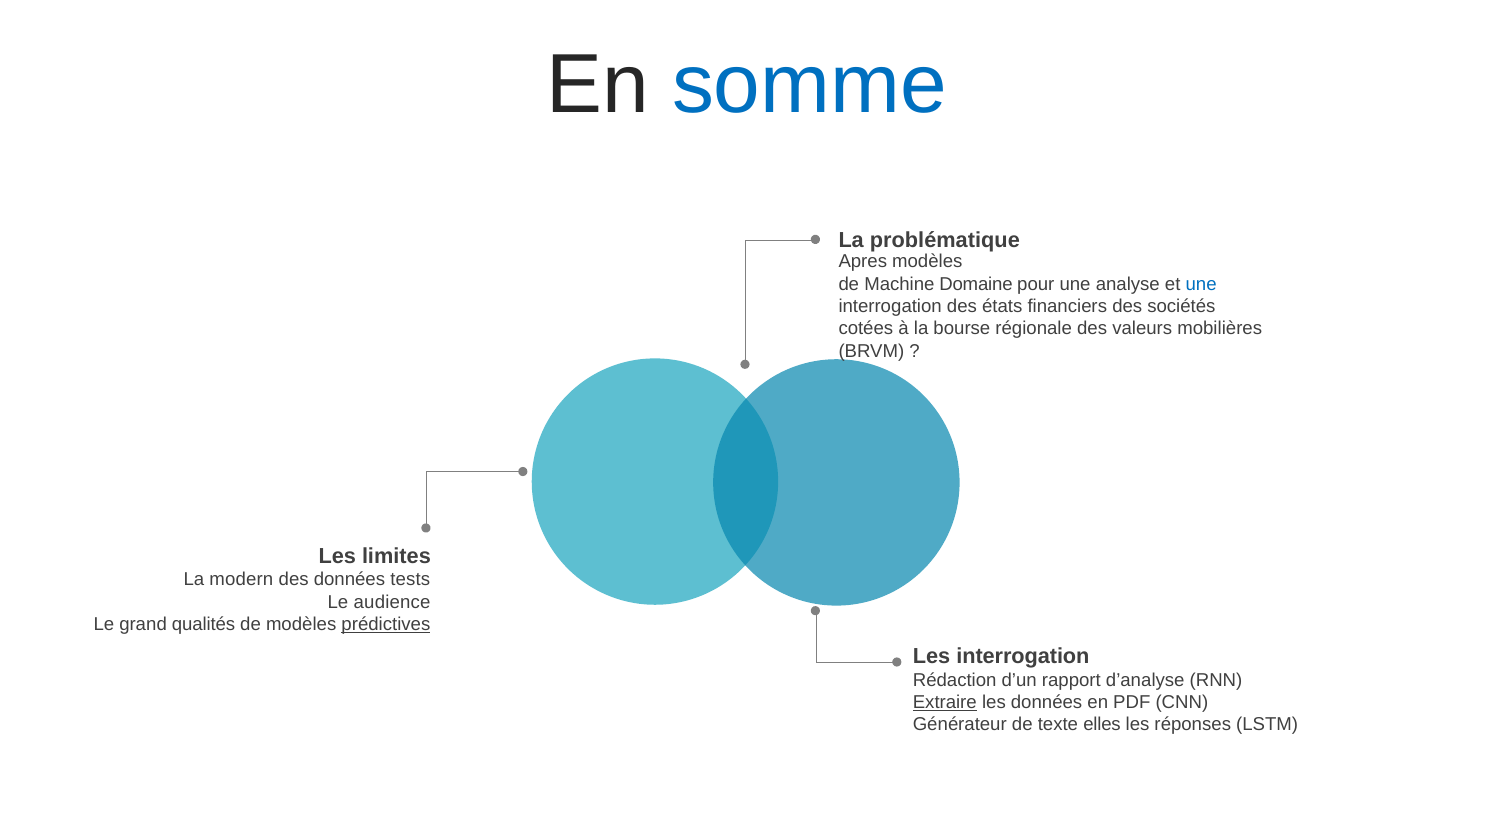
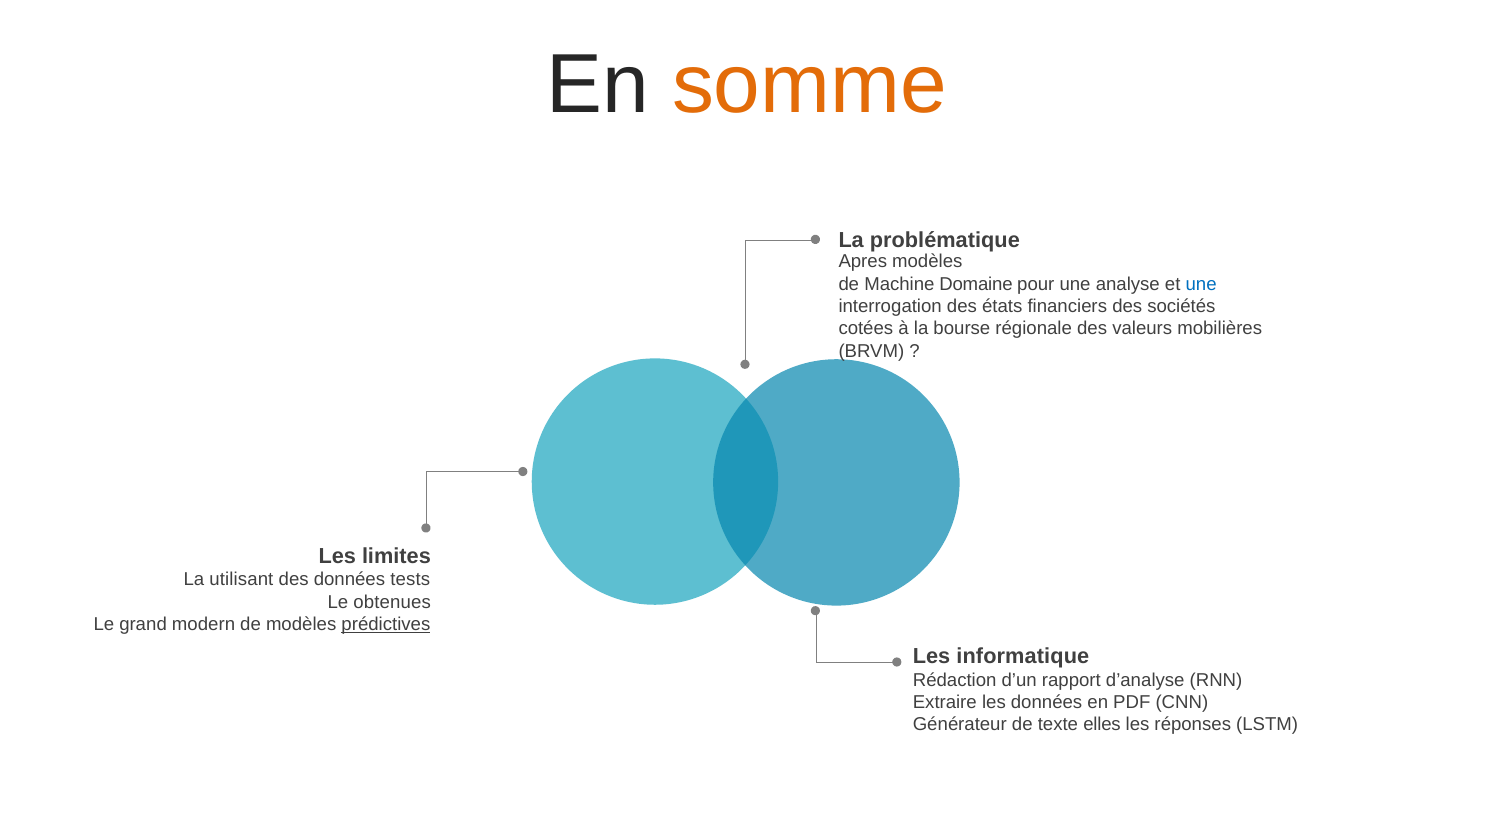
somme colour: blue -> orange
modern: modern -> utilisant
audience: audience -> obtenues
qualités: qualités -> modern
Les interrogation: interrogation -> informatique
Extraire underline: present -> none
